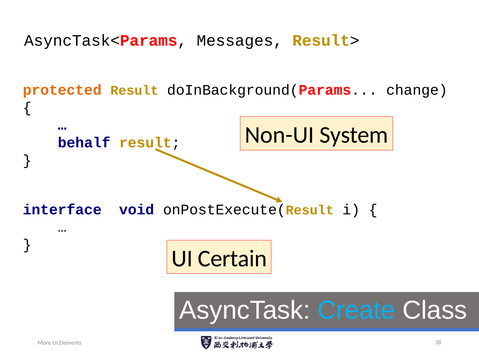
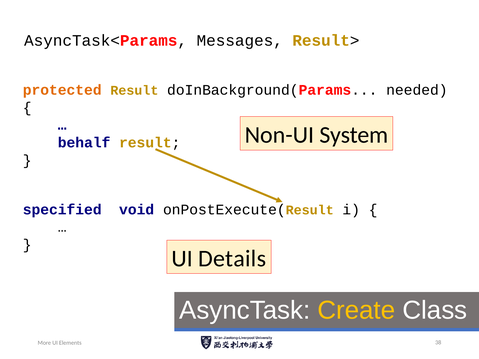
change: change -> needed
interface: interface -> specified
Certain: Certain -> Details
Create colour: light blue -> yellow
